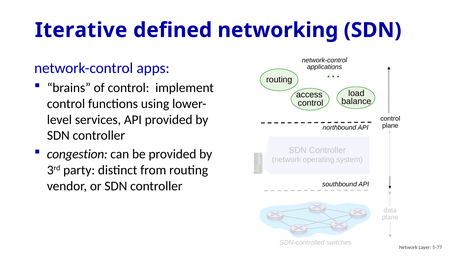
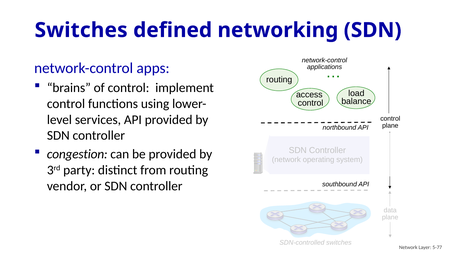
Iterative at (81, 30): Iterative -> Switches
